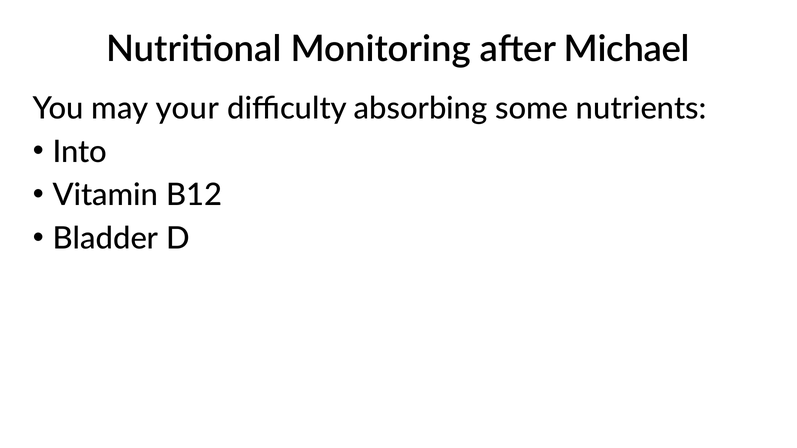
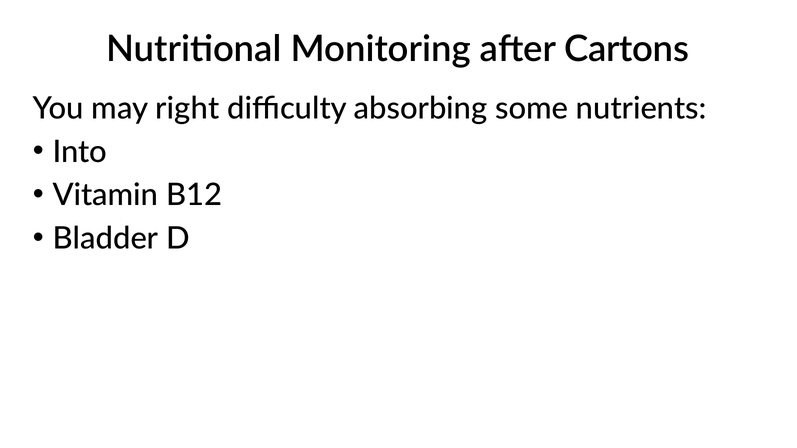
Michael: Michael -> Cartons
your: your -> right
